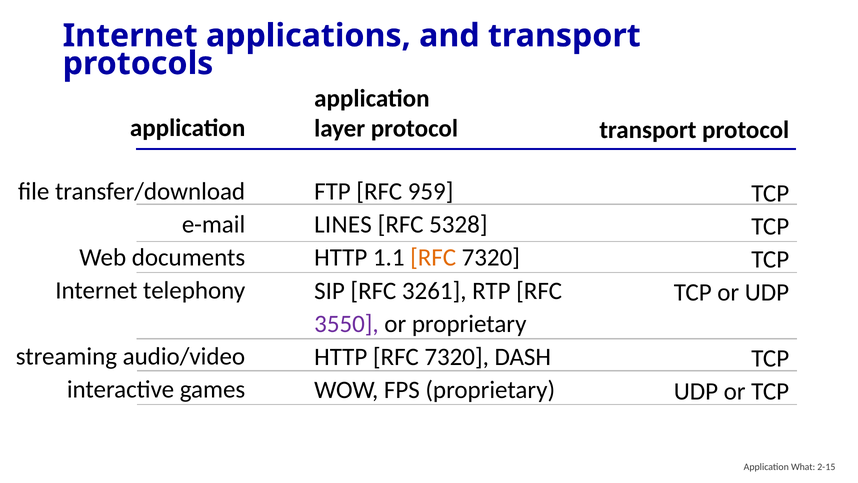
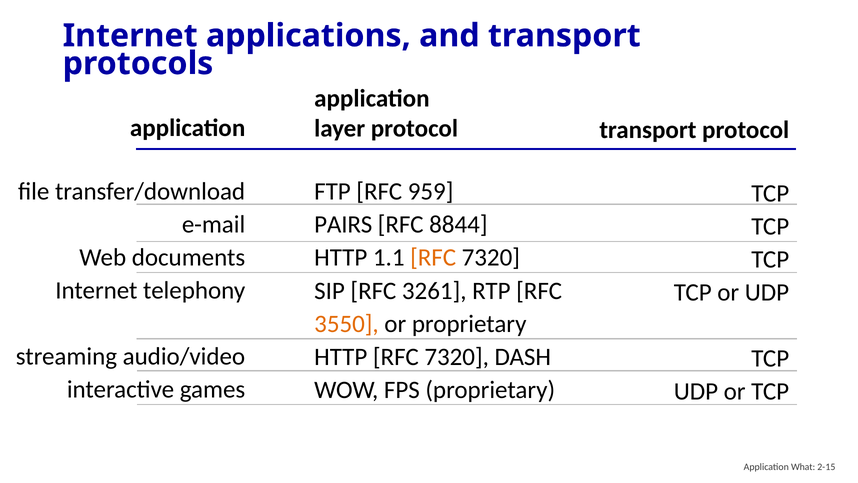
LINES: LINES -> PAIRS
5328: 5328 -> 8844
3550 colour: purple -> orange
